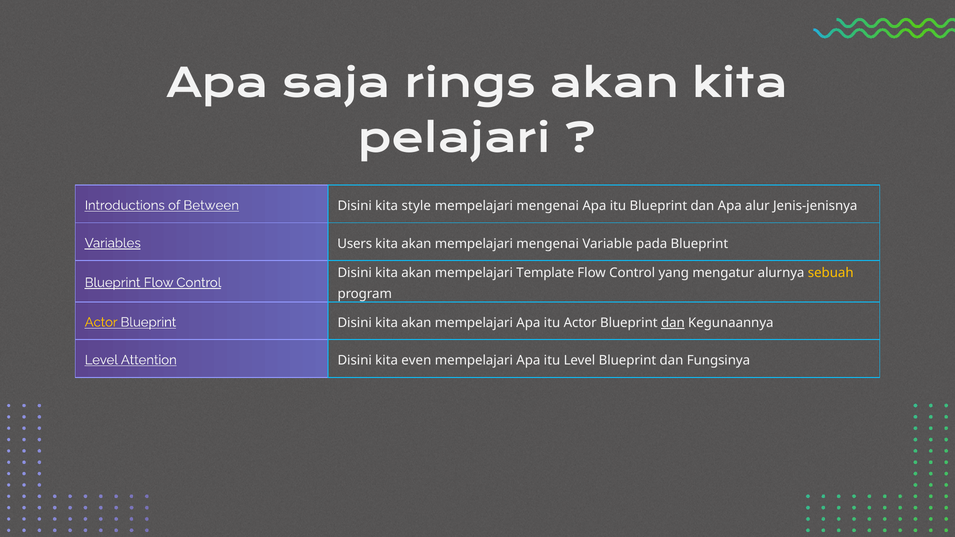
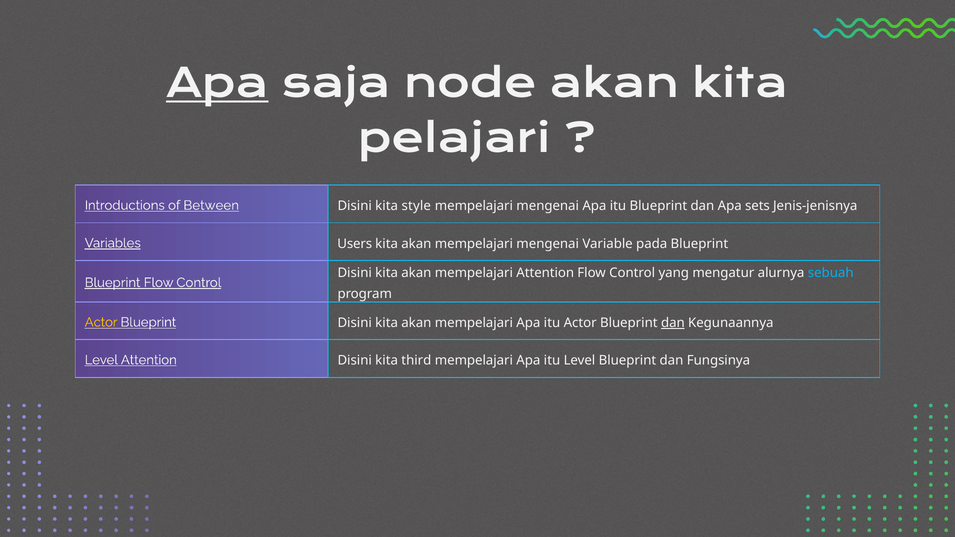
Apa at (217, 84) underline: none -> present
rings: rings -> node
alur: alur -> sets
mempelajari Template: Template -> Attention
sebuah colour: yellow -> light blue
even: even -> third
